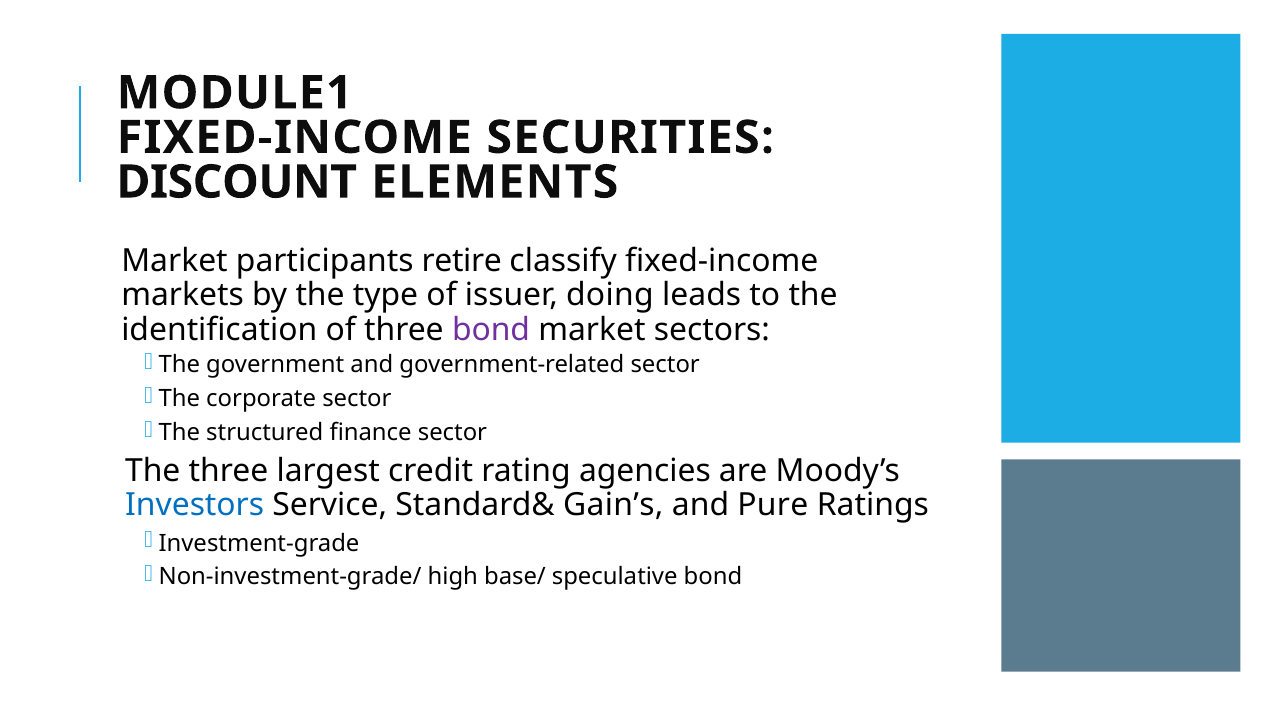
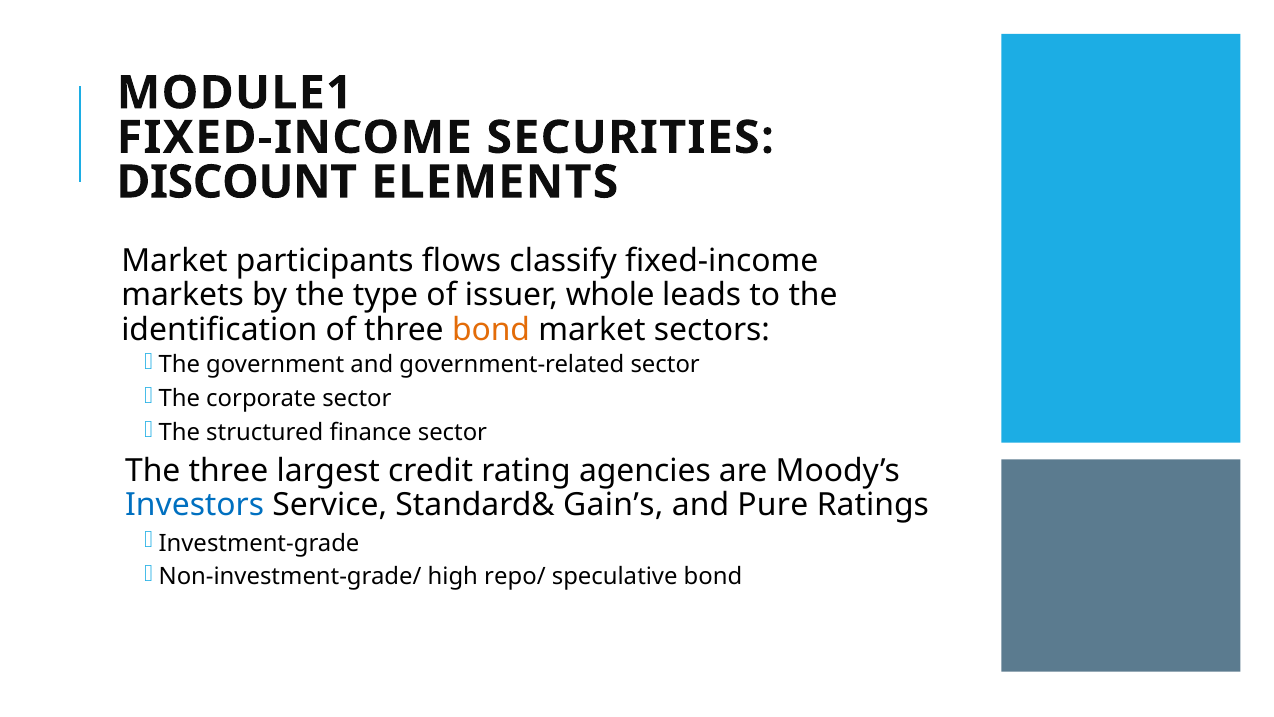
retire: retire -> flows
doing: doing -> whole
bond at (491, 329) colour: purple -> orange
base/: base/ -> repo/
